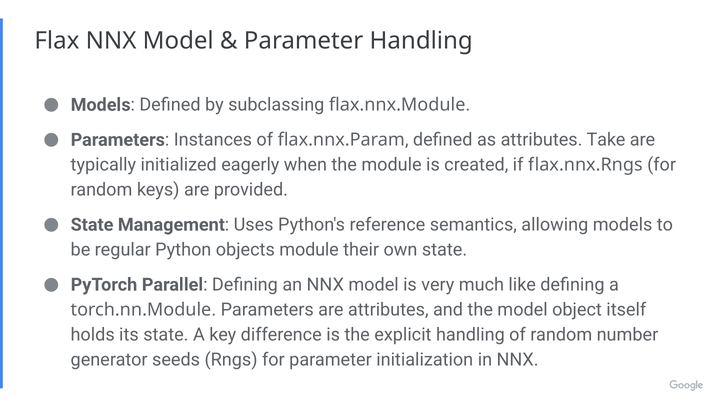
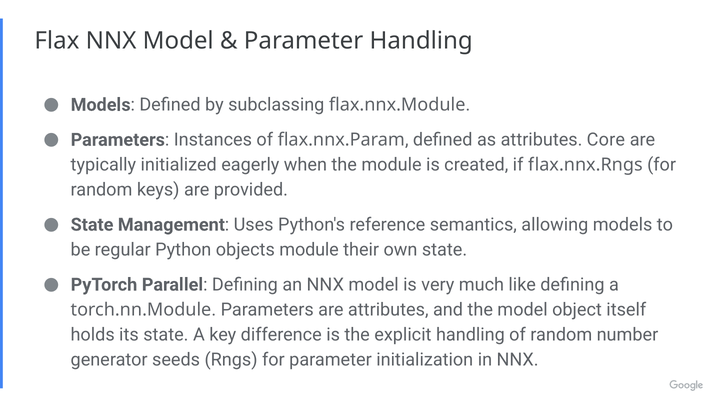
Take: Take -> Core
